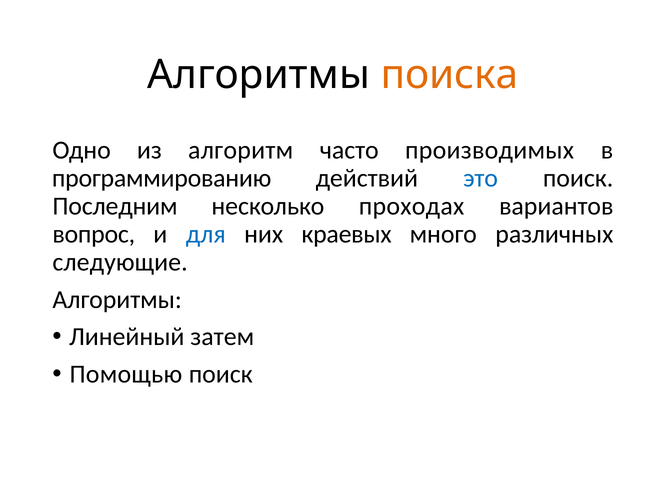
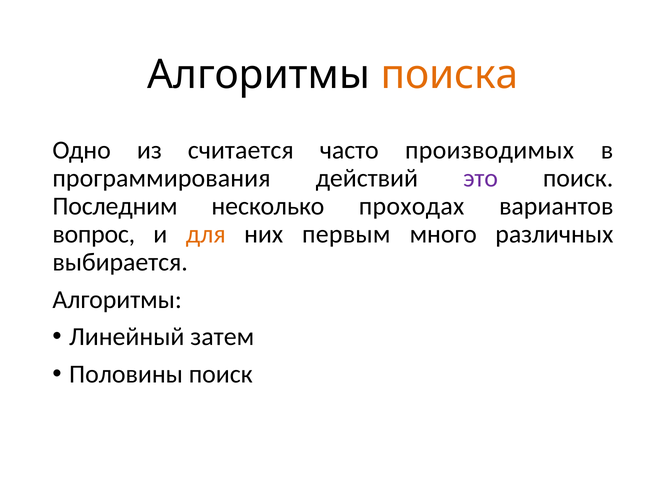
алгоритм: алгоритм -> считается
программированию: программированию -> программирования
это colour: blue -> purple
для colour: blue -> orange
краевых: краевых -> первым
следующие: следующие -> выбирается
Помощью: Помощью -> Половины
